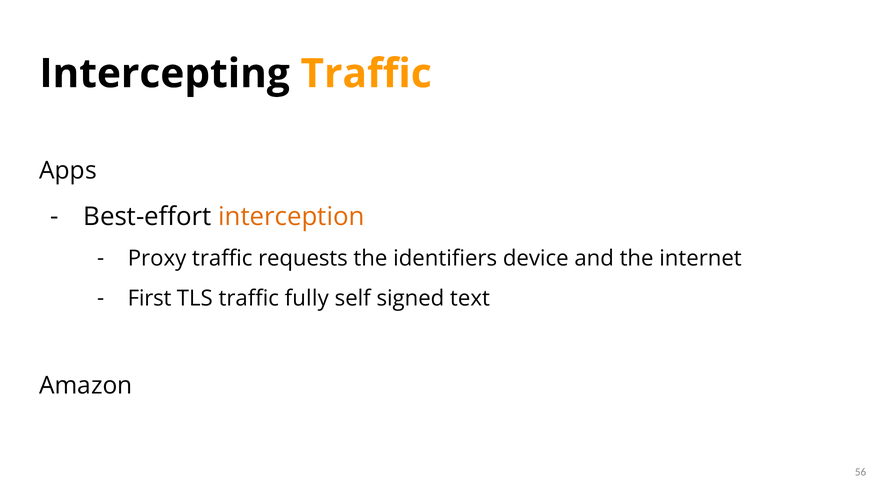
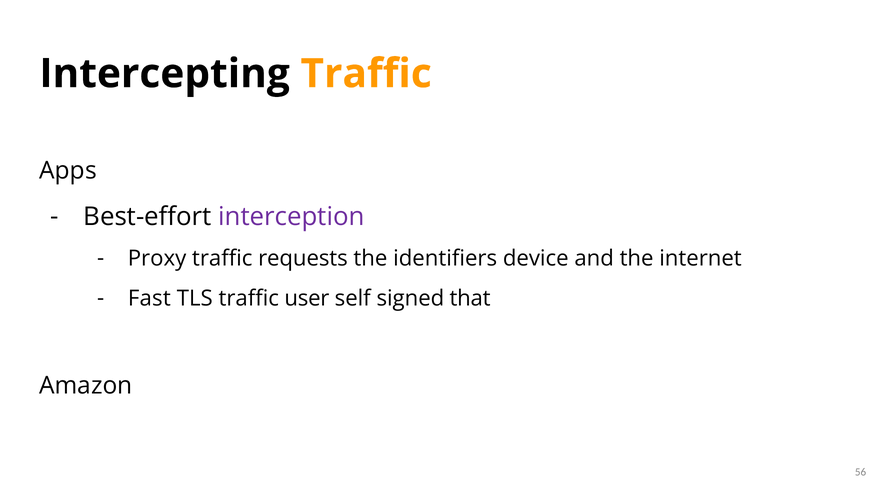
interception colour: orange -> purple
First: First -> Fast
fully: fully -> user
text: text -> that
